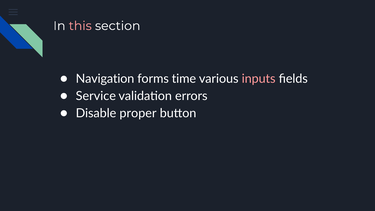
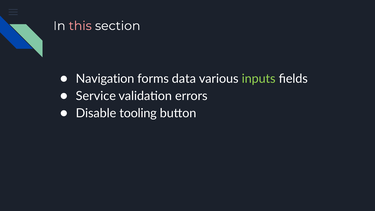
time: time -> data
inputs colour: pink -> light green
proper: proper -> tooling
